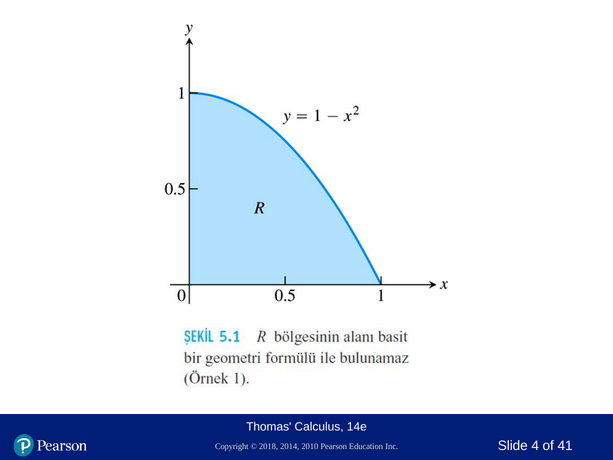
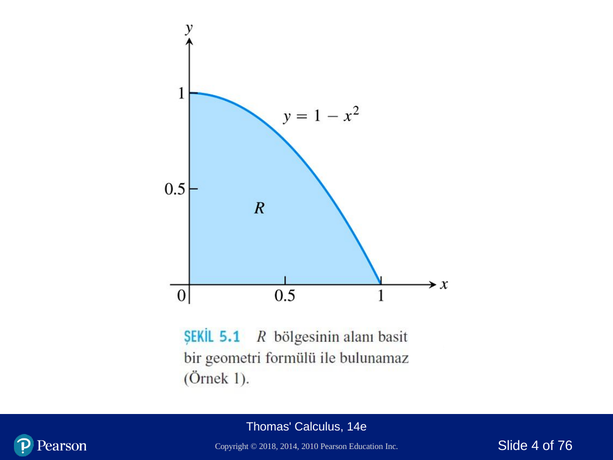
41: 41 -> 76
